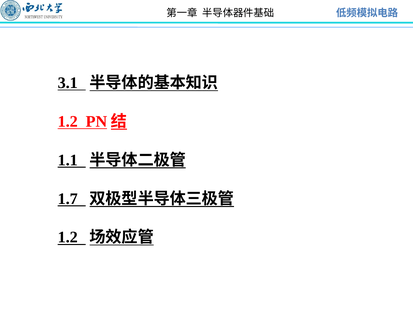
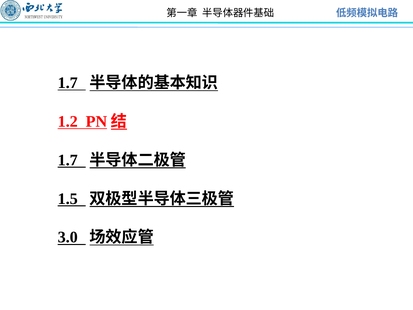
3.1 at (68, 83): 3.1 -> 1.7
1.1 at (68, 160): 1.1 -> 1.7
1.7: 1.7 -> 1.5
1.2 at (68, 237): 1.2 -> 3.0
